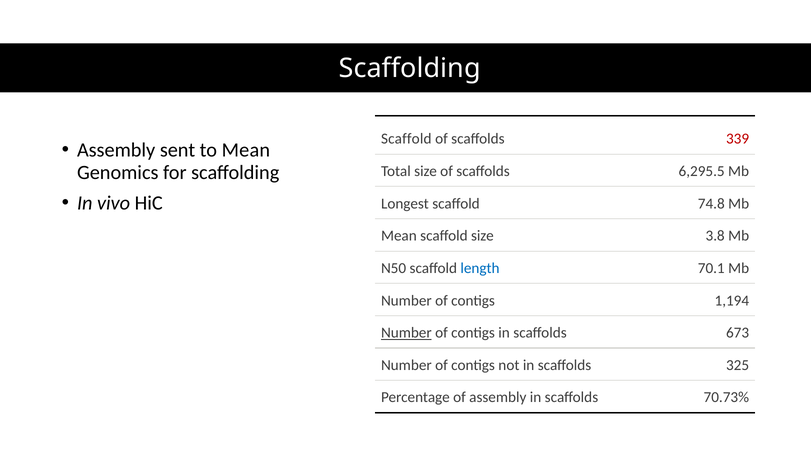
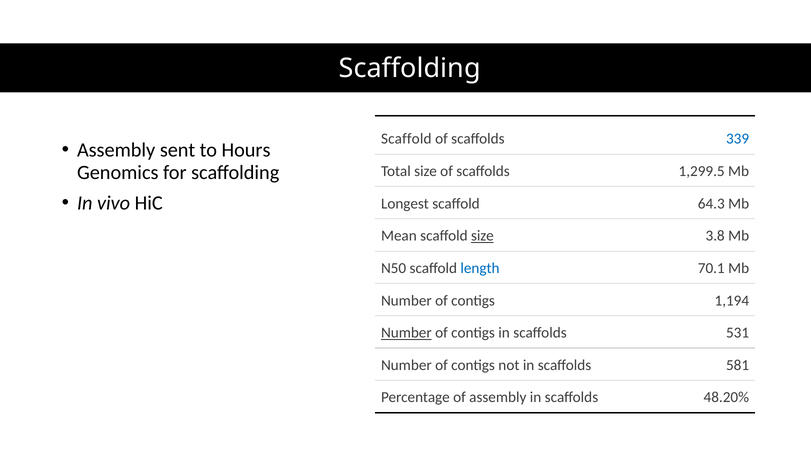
339 colour: red -> blue
to Mean: Mean -> Hours
6,295.5: 6,295.5 -> 1,299.5
74.8: 74.8 -> 64.3
size at (482, 236) underline: none -> present
673: 673 -> 531
325: 325 -> 581
70.73%: 70.73% -> 48.20%
